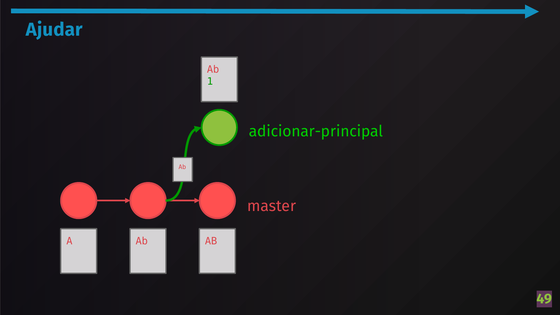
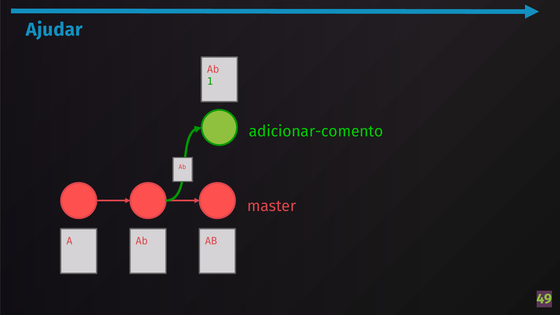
adicionar-principal: adicionar-principal -> adicionar-comento
